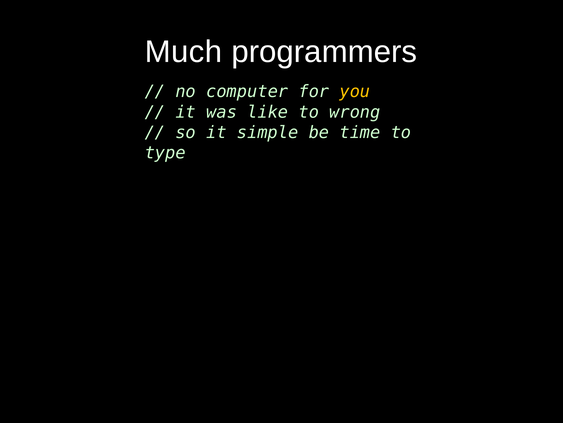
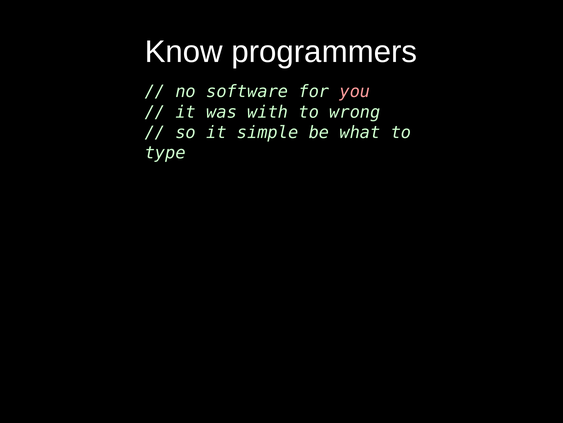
Much: Much -> Know
computer: computer -> software
you colour: yellow -> pink
like: like -> with
time: time -> what
